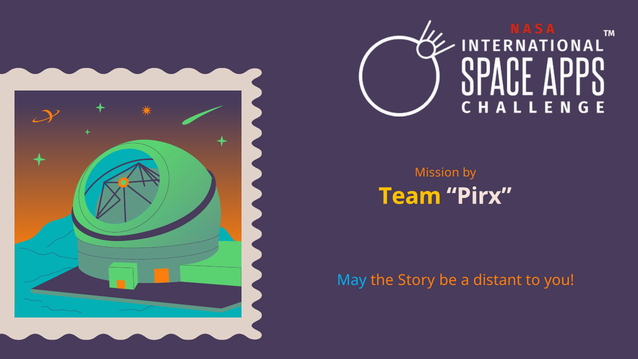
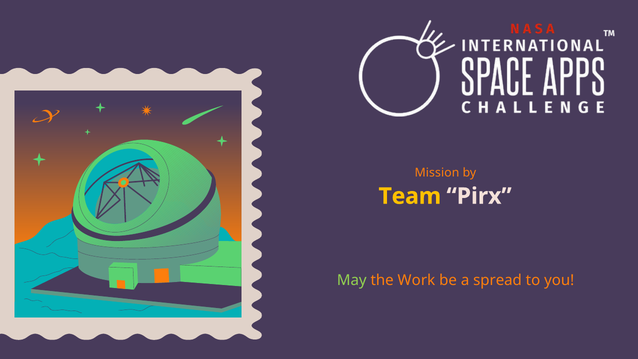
May colour: light blue -> light green
Story: Story -> Work
distant: distant -> spread
